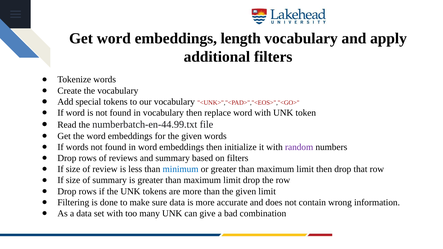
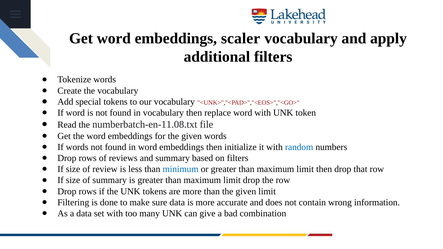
length: length -> scaler
numberbatch-en-44.99.txt: numberbatch-en-44.99.txt -> numberbatch-en-11.08.txt
random colour: purple -> blue
